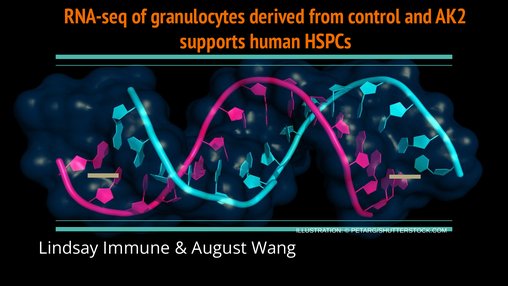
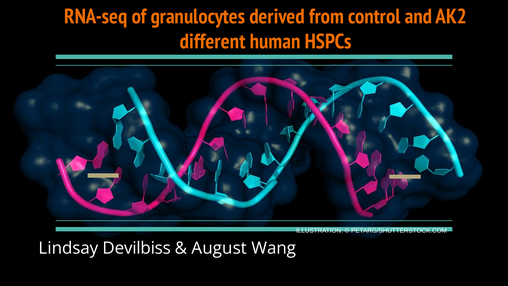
supports: supports -> different
Immune: Immune -> Devilbiss
